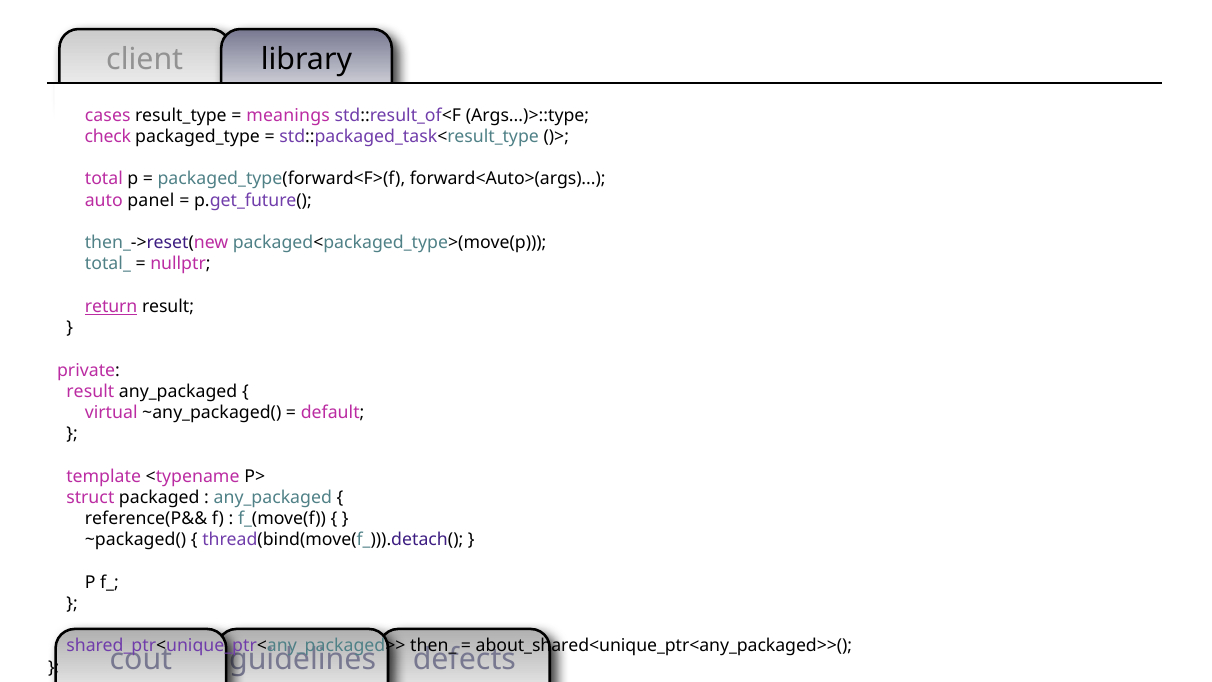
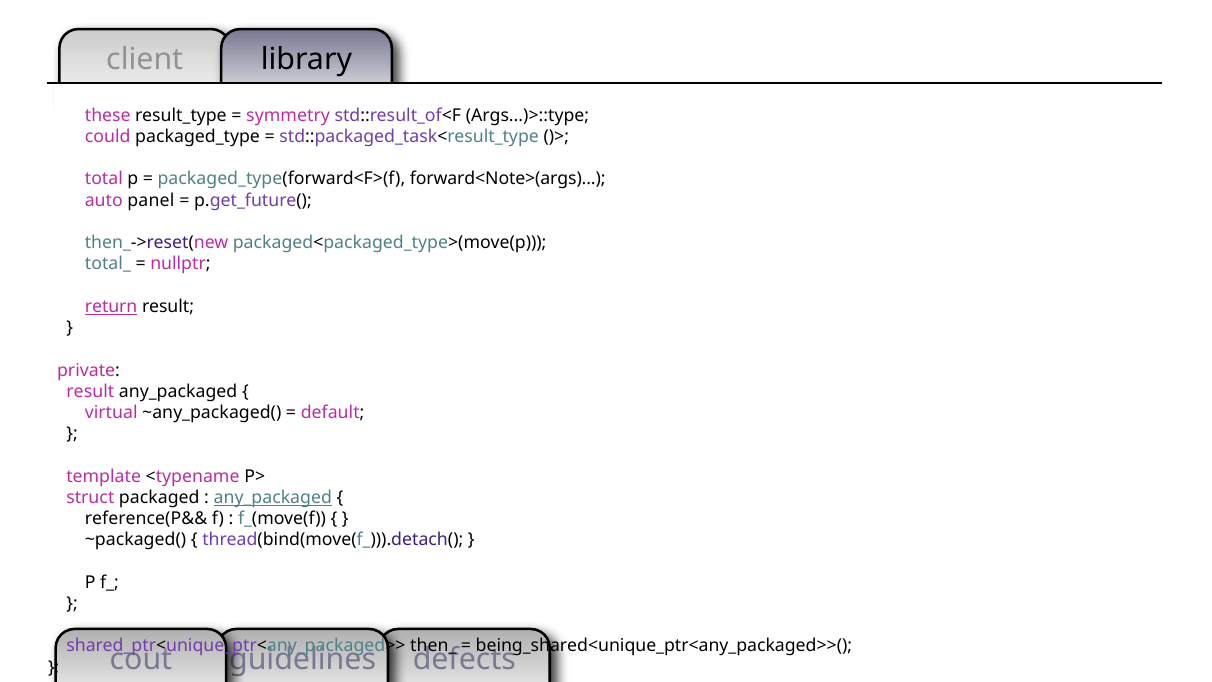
cases: cases -> these
meanings: meanings -> symmetry
check: check -> could
forward<Auto>(args: forward<Auto>(args -> forward<Note>(args
any_packaged at (273, 498) underline: none -> present
about_shared<unique_ptr<any_packaged>>(: about_shared<unique_ptr<any_packaged>>( -> being_shared<unique_ptr<any_packaged>>(
